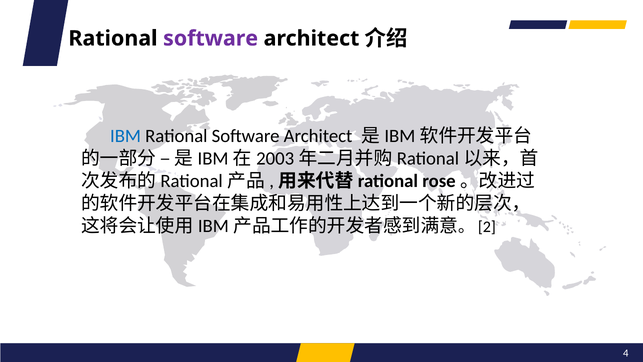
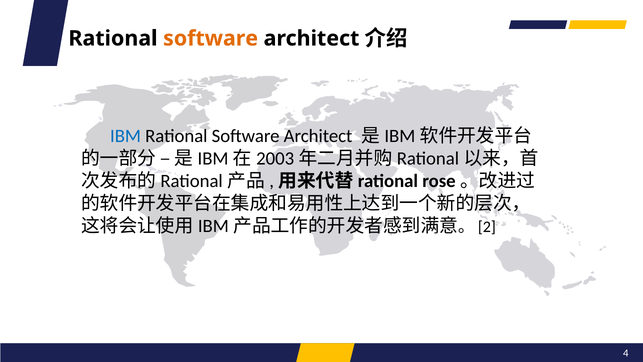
software at (211, 38) colour: purple -> orange
